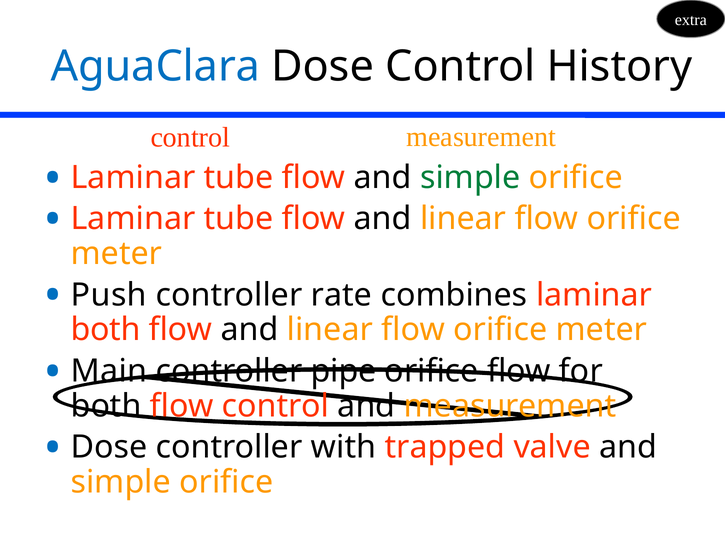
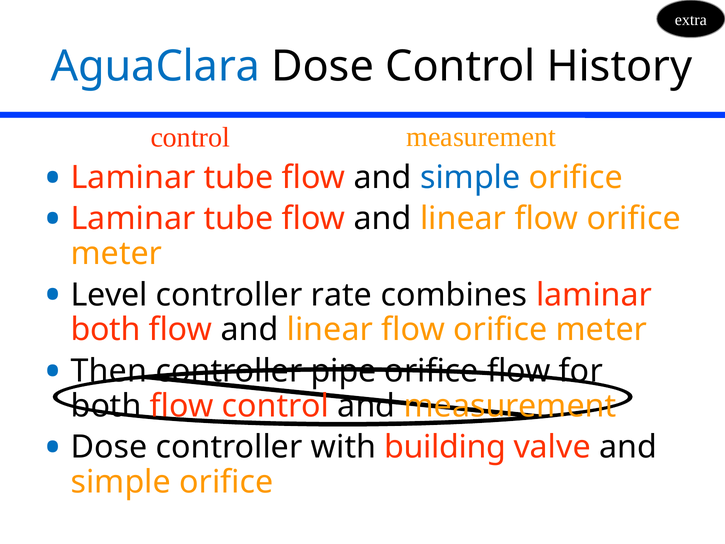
simple at (470, 177) colour: green -> blue
Push: Push -> Level
Main: Main -> Then
trapped: trapped -> building
